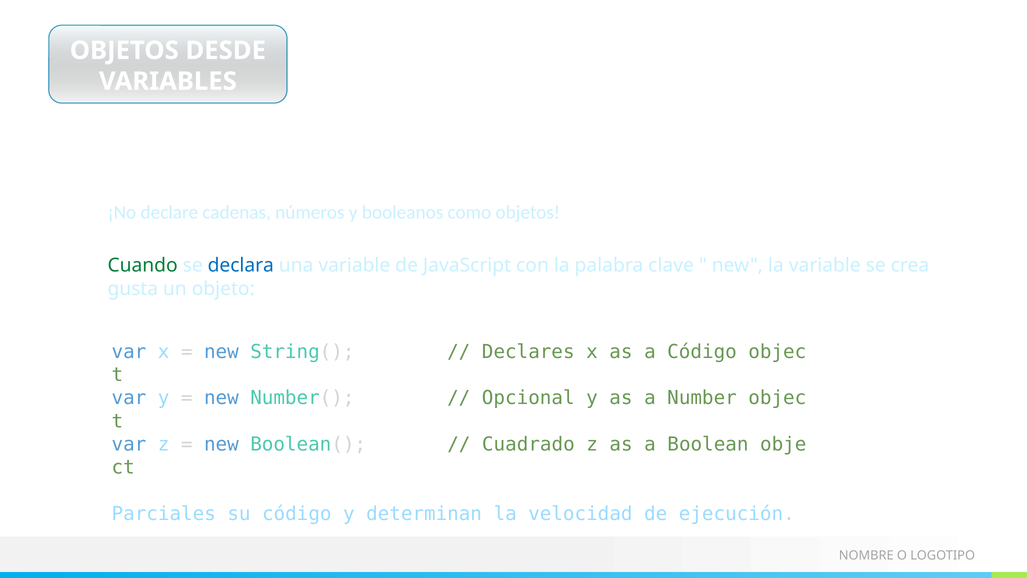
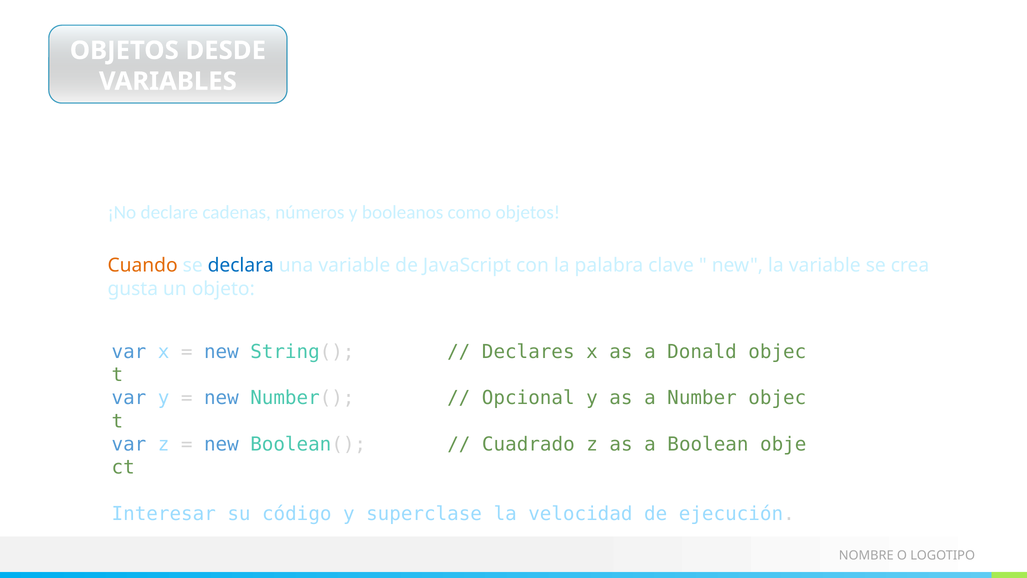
Cuando colour: green -> orange
a Código: Código -> Donald
Parciales: Parciales -> Interesar
determinan: determinan -> superclase
